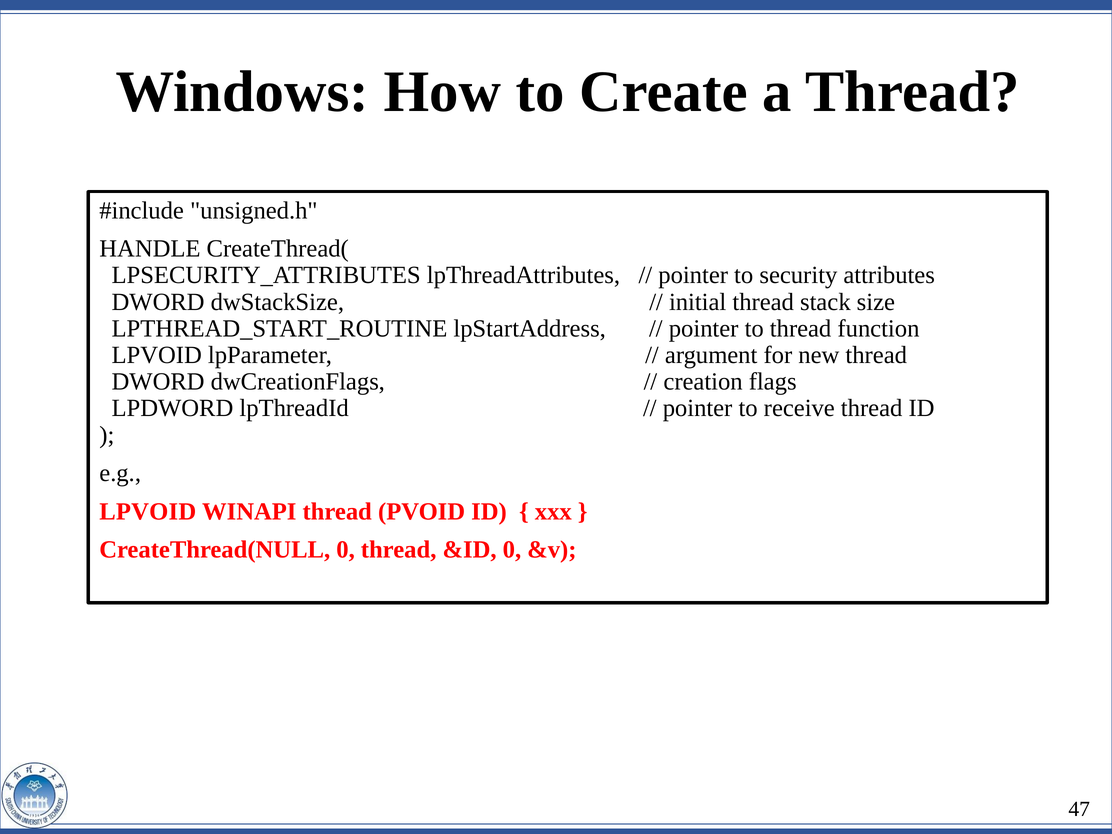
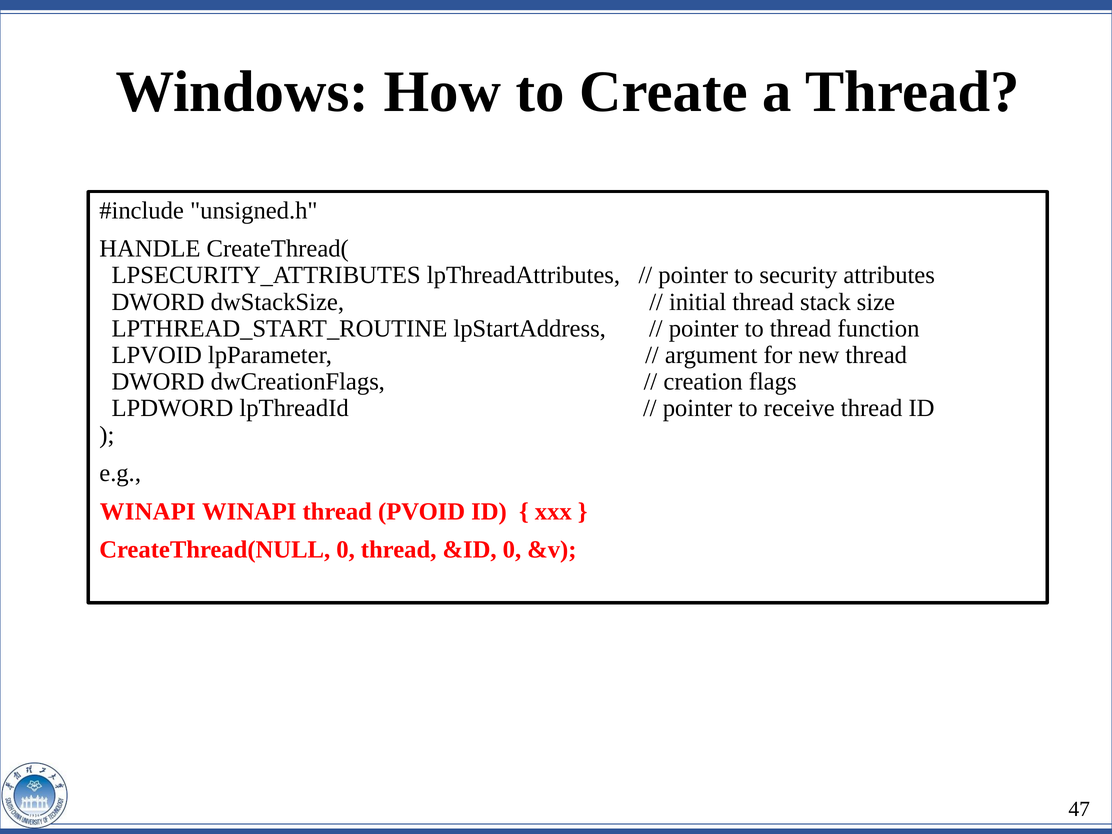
LPVOID at (148, 511): LPVOID -> WINAPI
